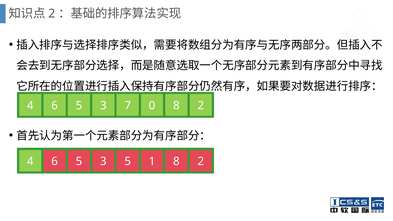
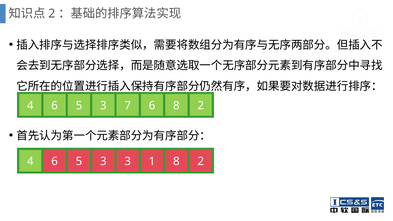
7 0: 0 -> 6
3 5: 5 -> 3
